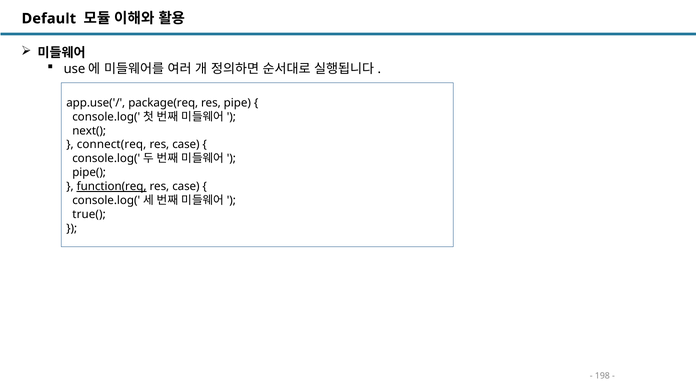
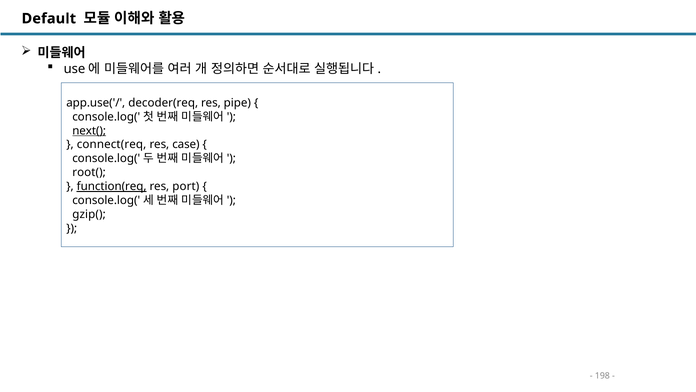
package(req: package(req -> decoder(req
next( underline: none -> present
pipe(: pipe( -> root(
case at (186, 186): case -> port
true(: true( -> gzip(
